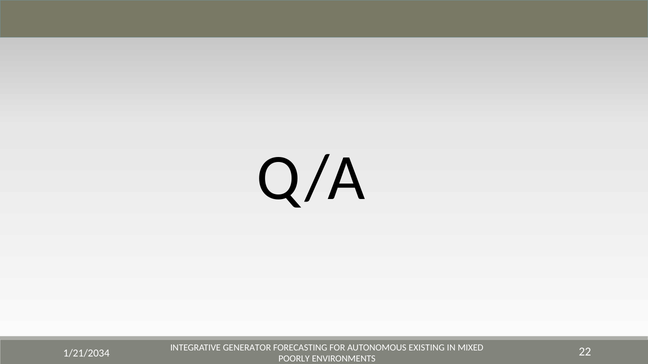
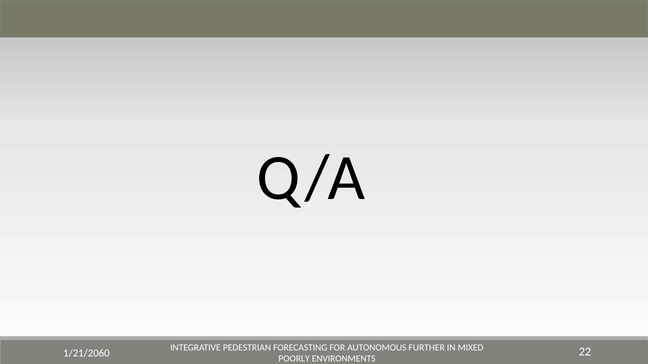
GENERATOR: GENERATOR -> PEDESTRIAN
EXISTING: EXISTING -> FURTHER
1/21/2034: 1/21/2034 -> 1/21/2060
